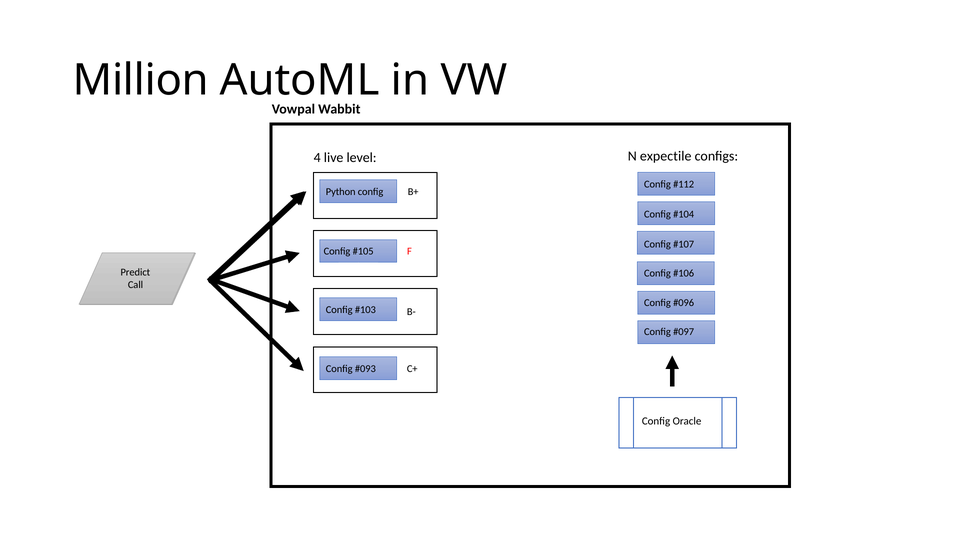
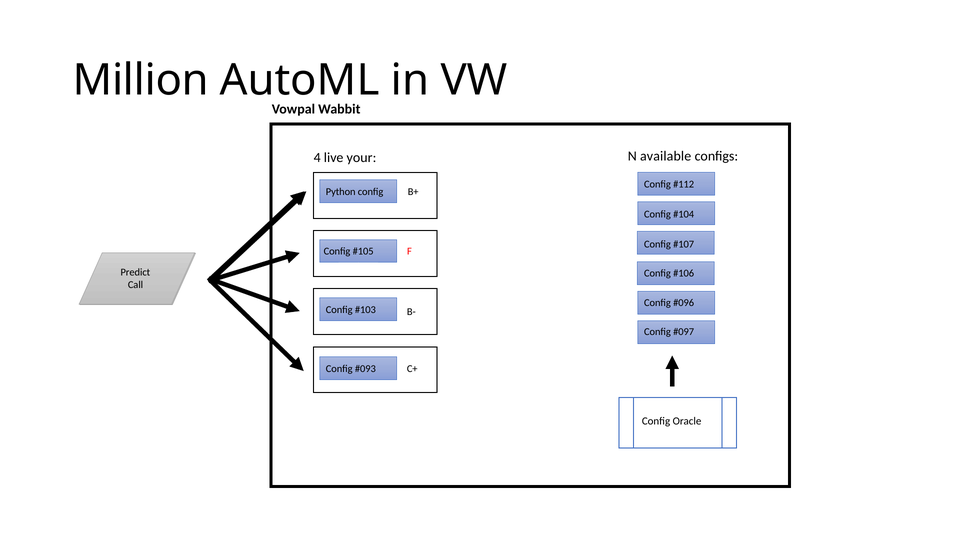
level: level -> your
expectile: expectile -> available
